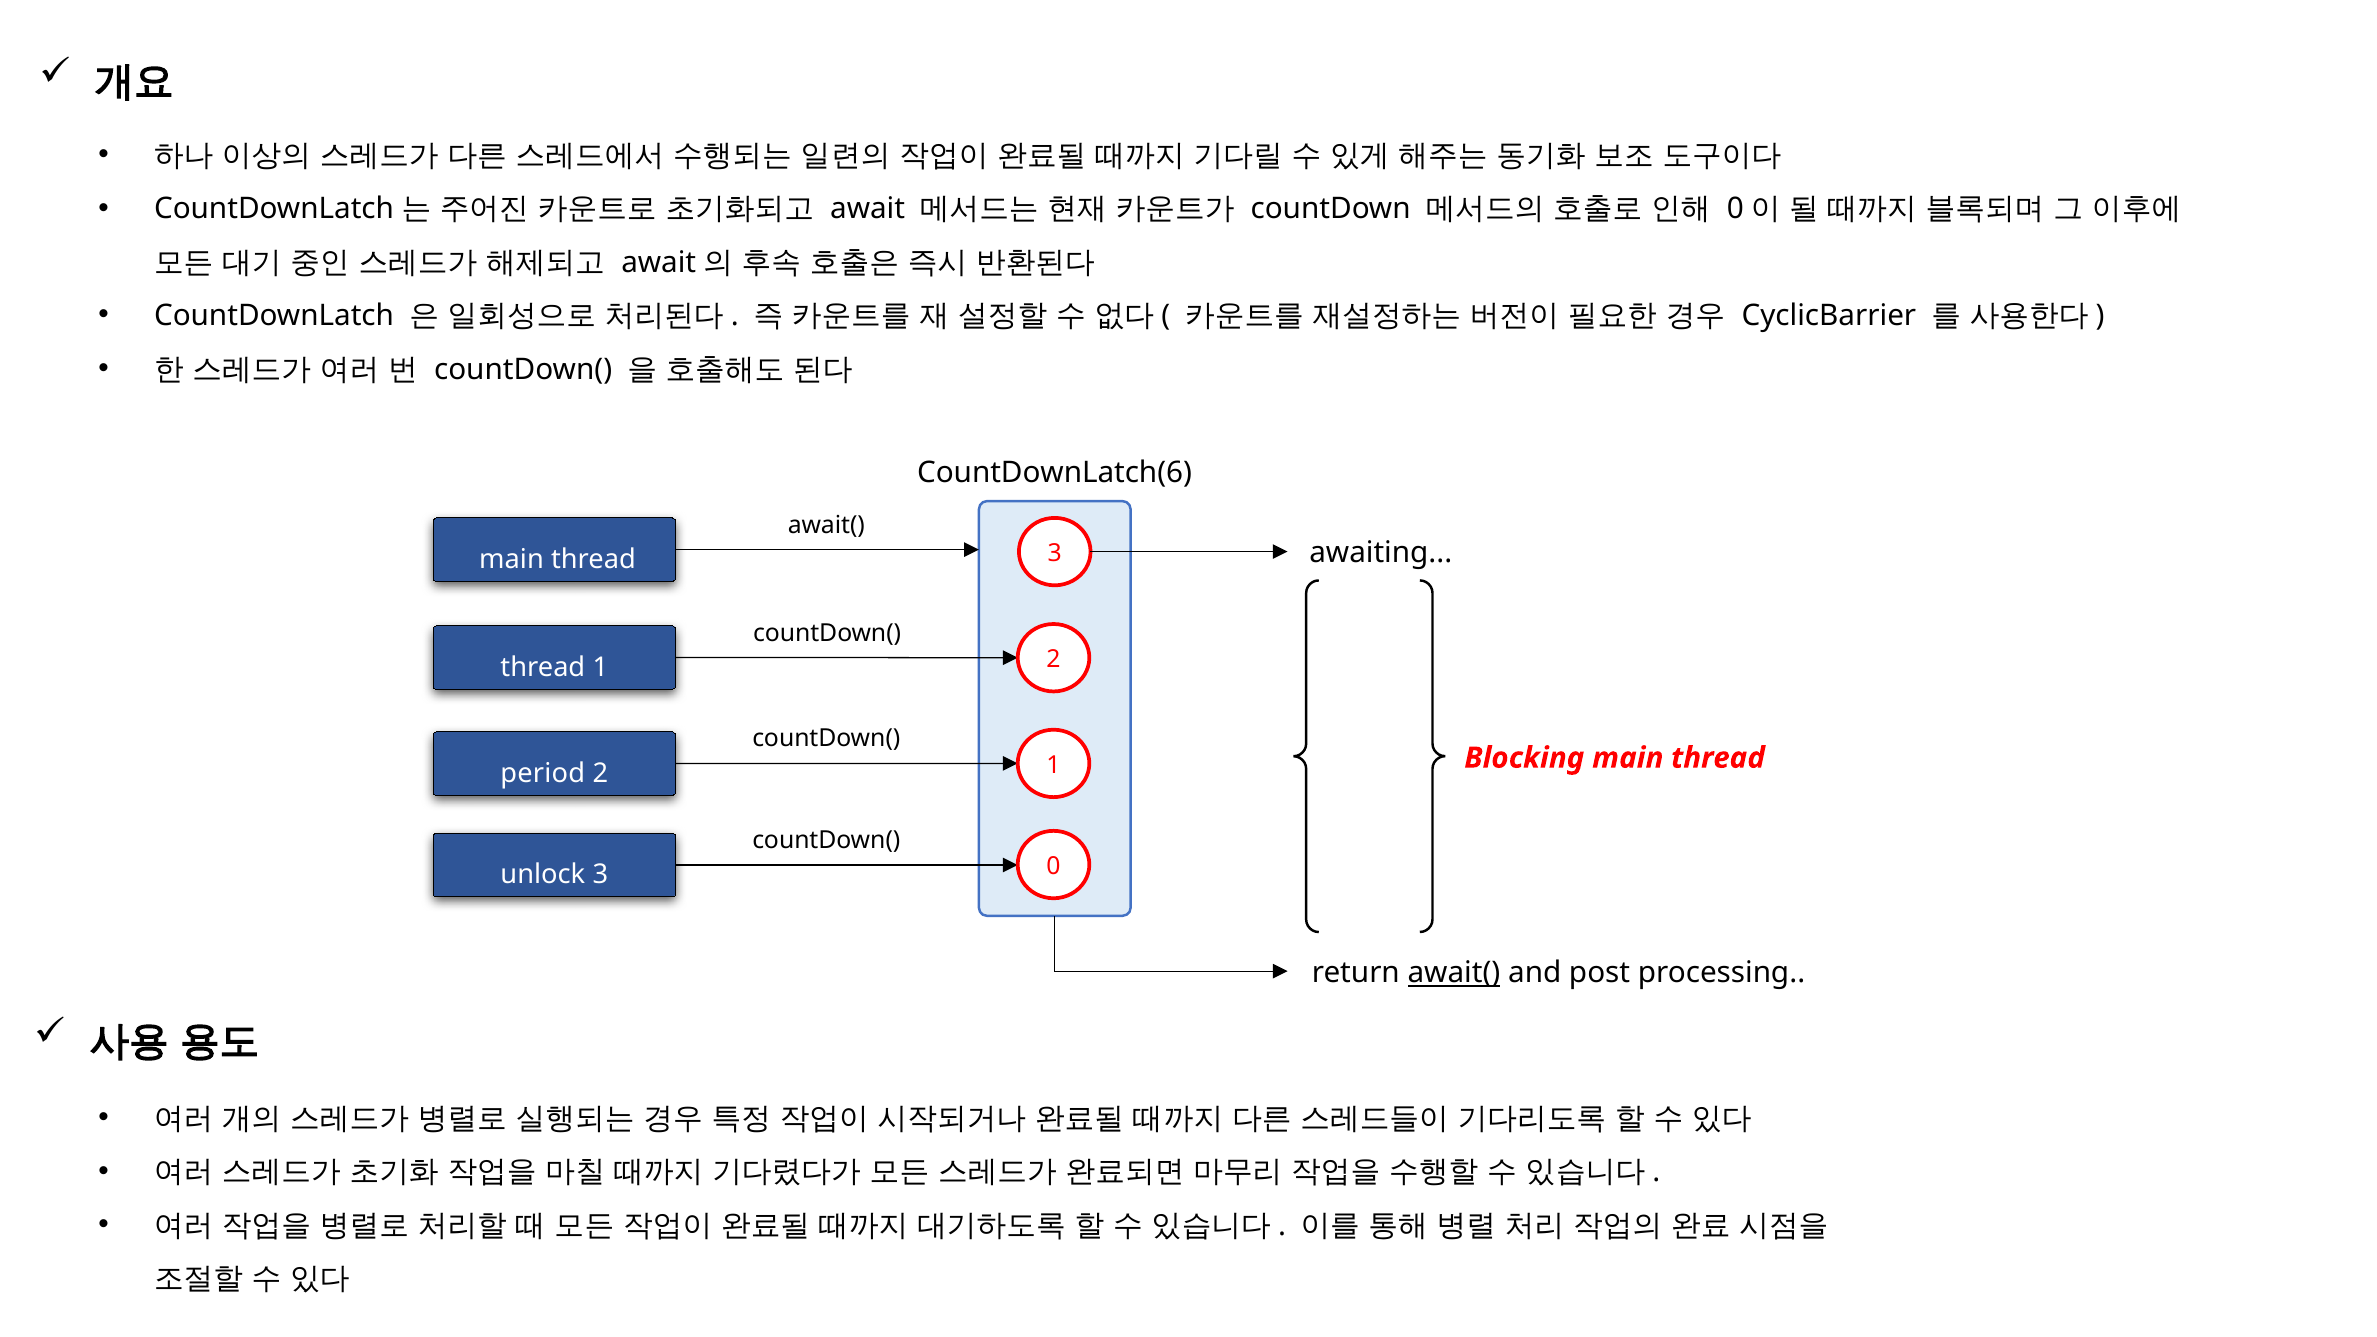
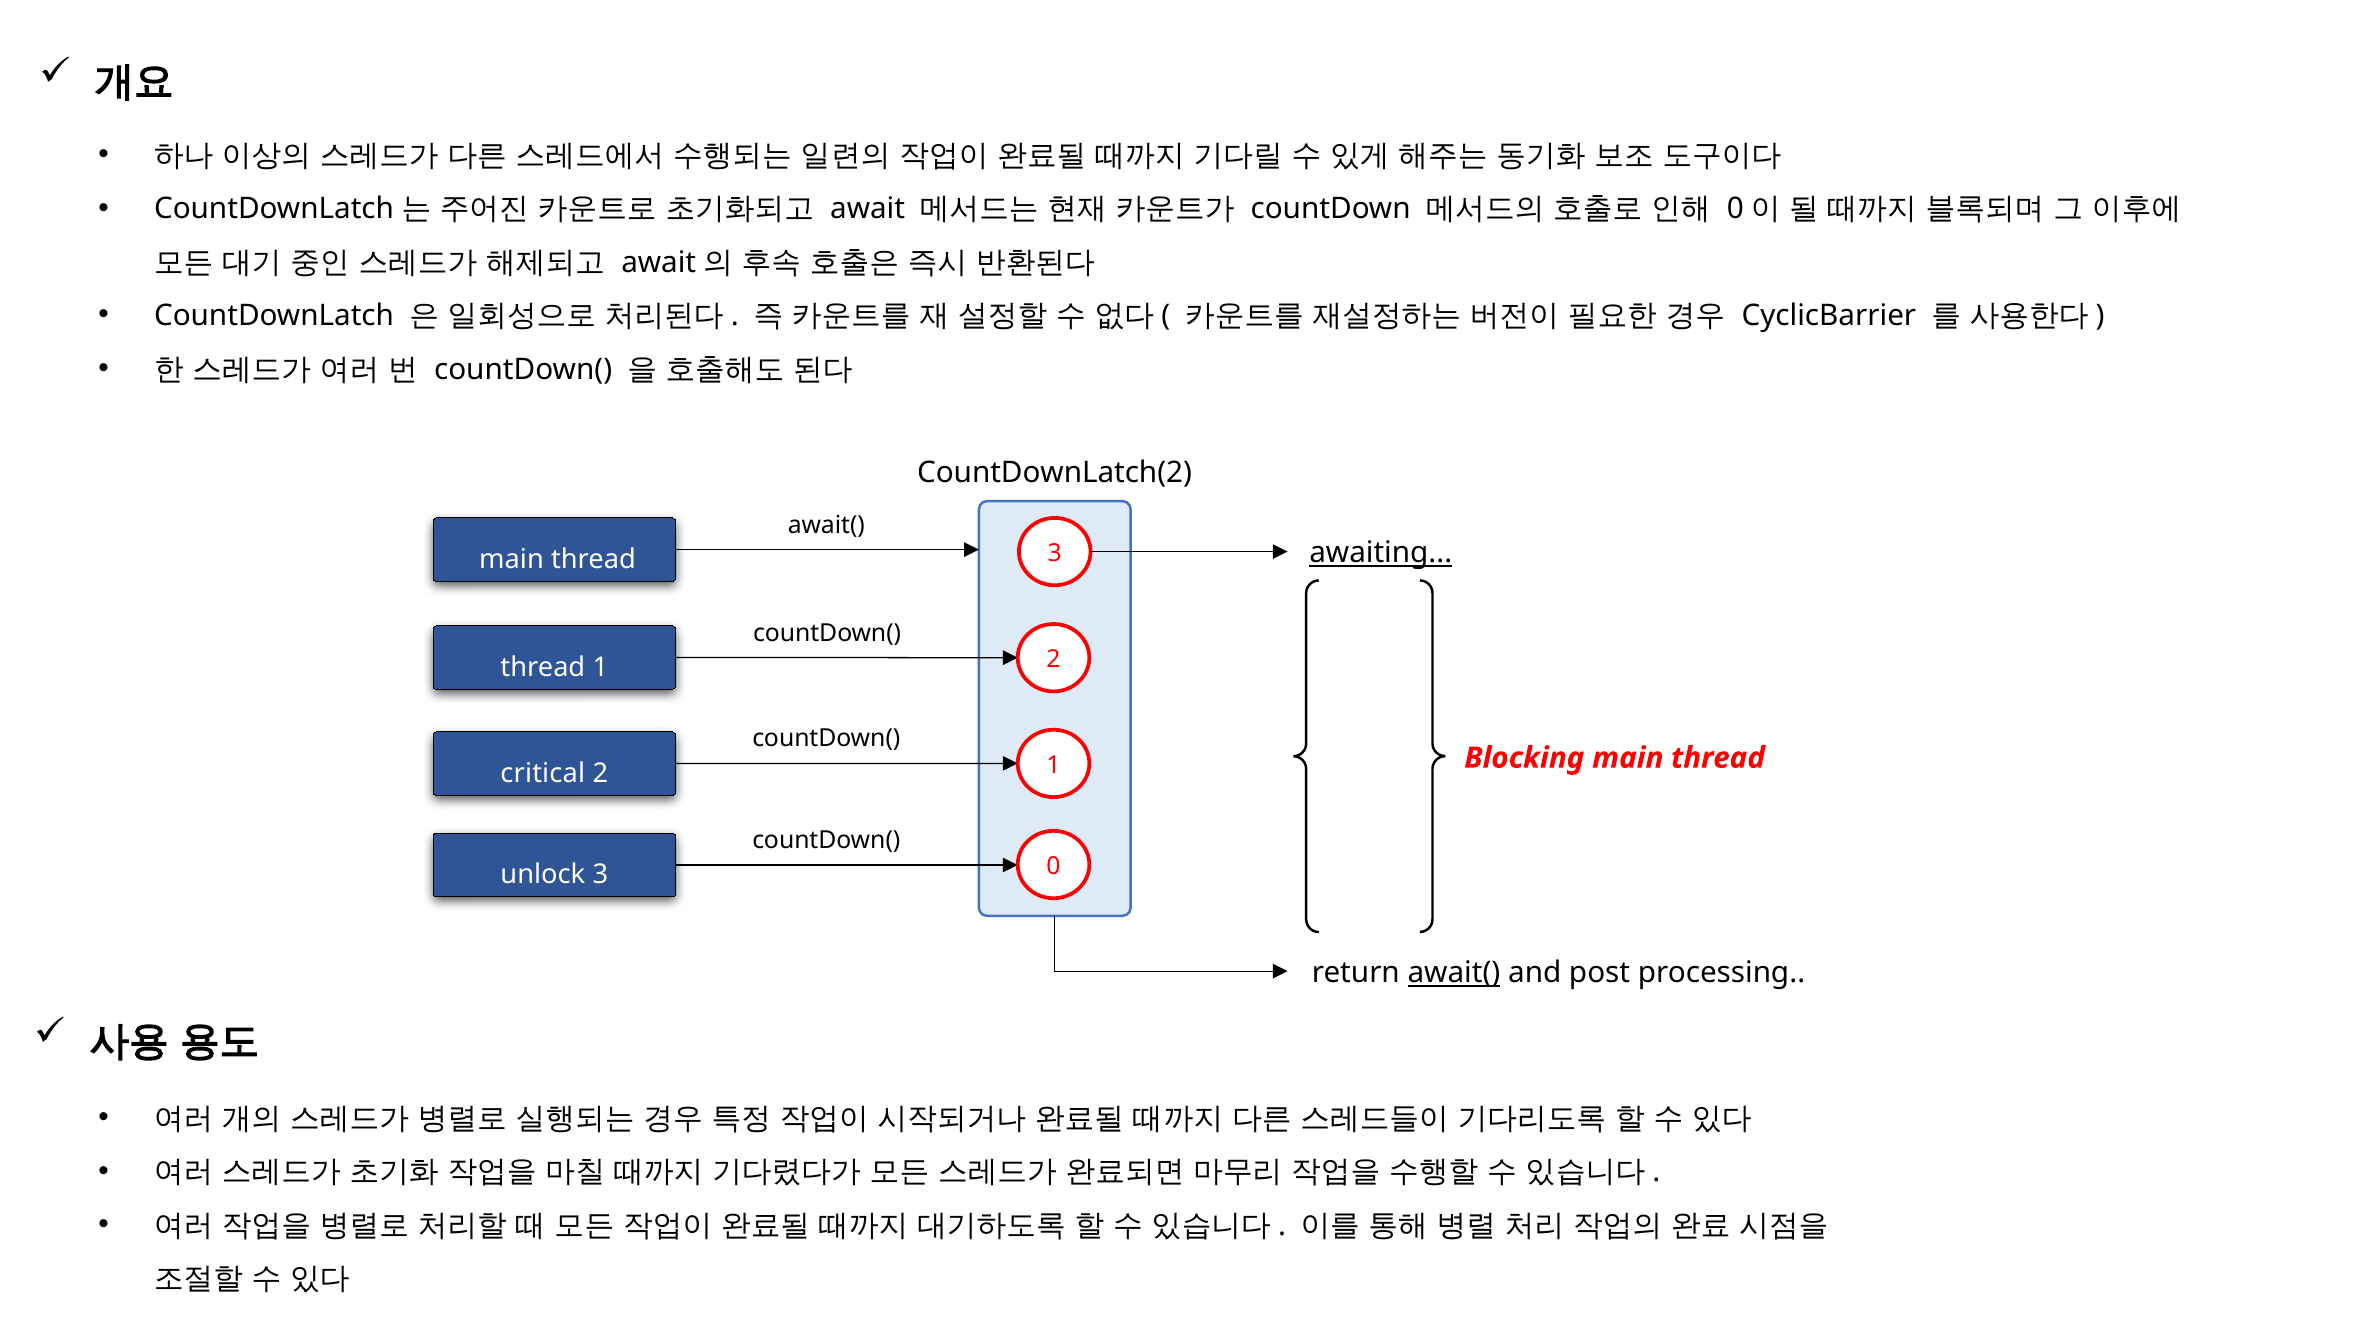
CountDownLatch(6: CountDownLatch(6 -> CountDownLatch(2
awaiting underline: none -> present
period: period -> critical
